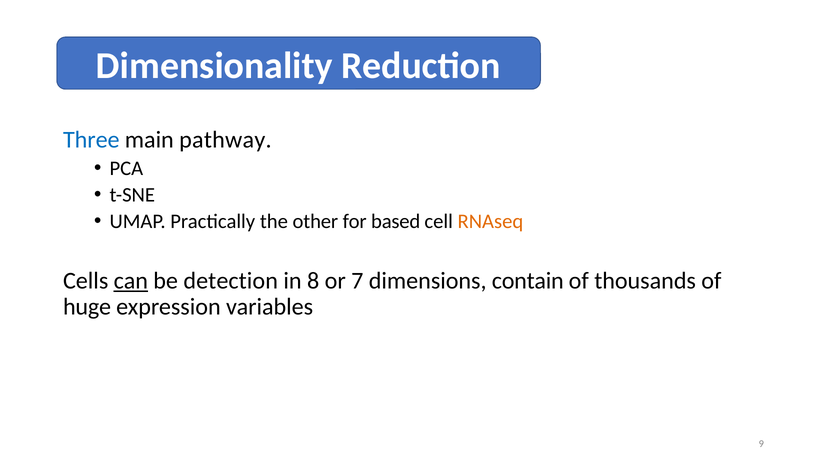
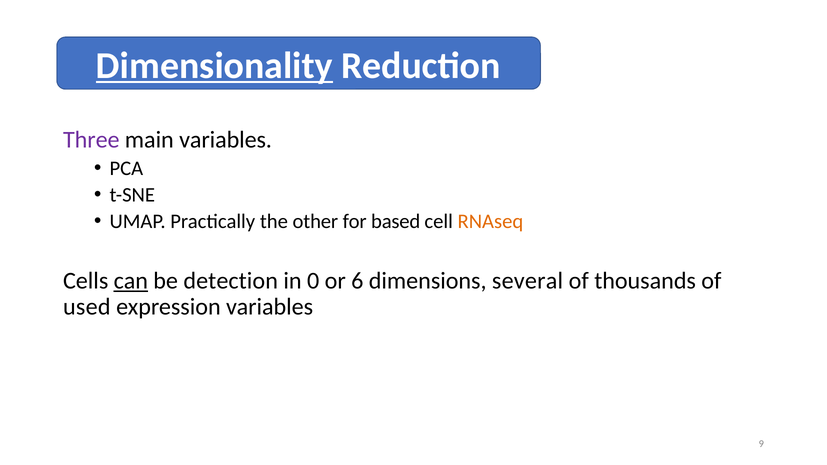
Dimensionality underline: none -> present
Three colour: blue -> purple
main pathway: pathway -> variables
8: 8 -> 0
7: 7 -> 6
contain: contain -> several
huge: huge -> used
